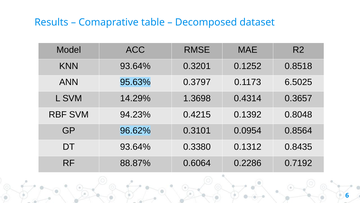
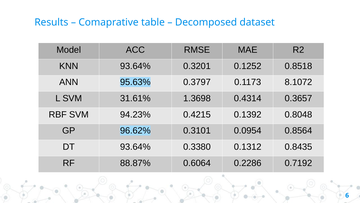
6.5025: 6.5025 -> 8.1072
14.29%: 14.29% -> 31.61%
